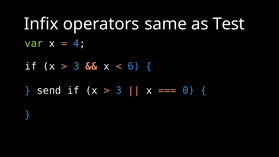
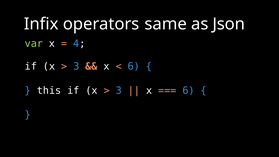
Test: Test -> Json
send: send -> this
0 at (188, 91): 0 -> 6
